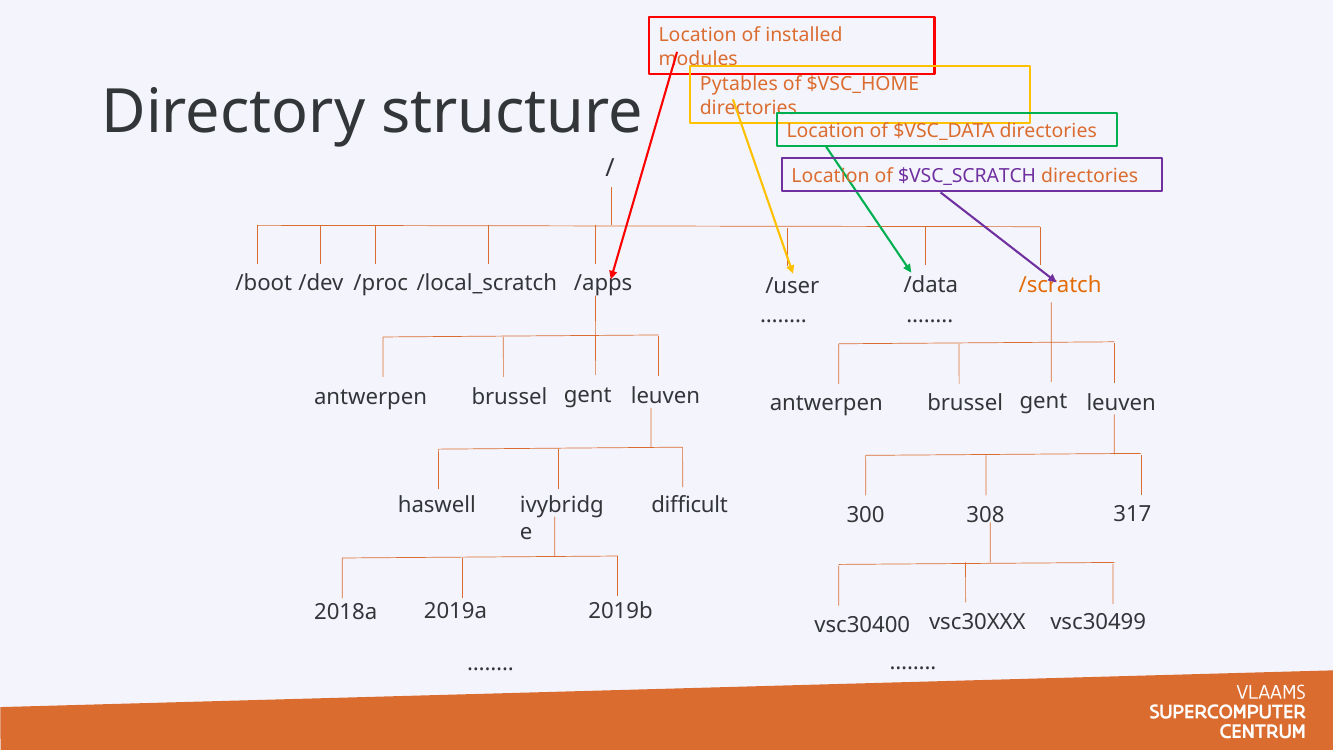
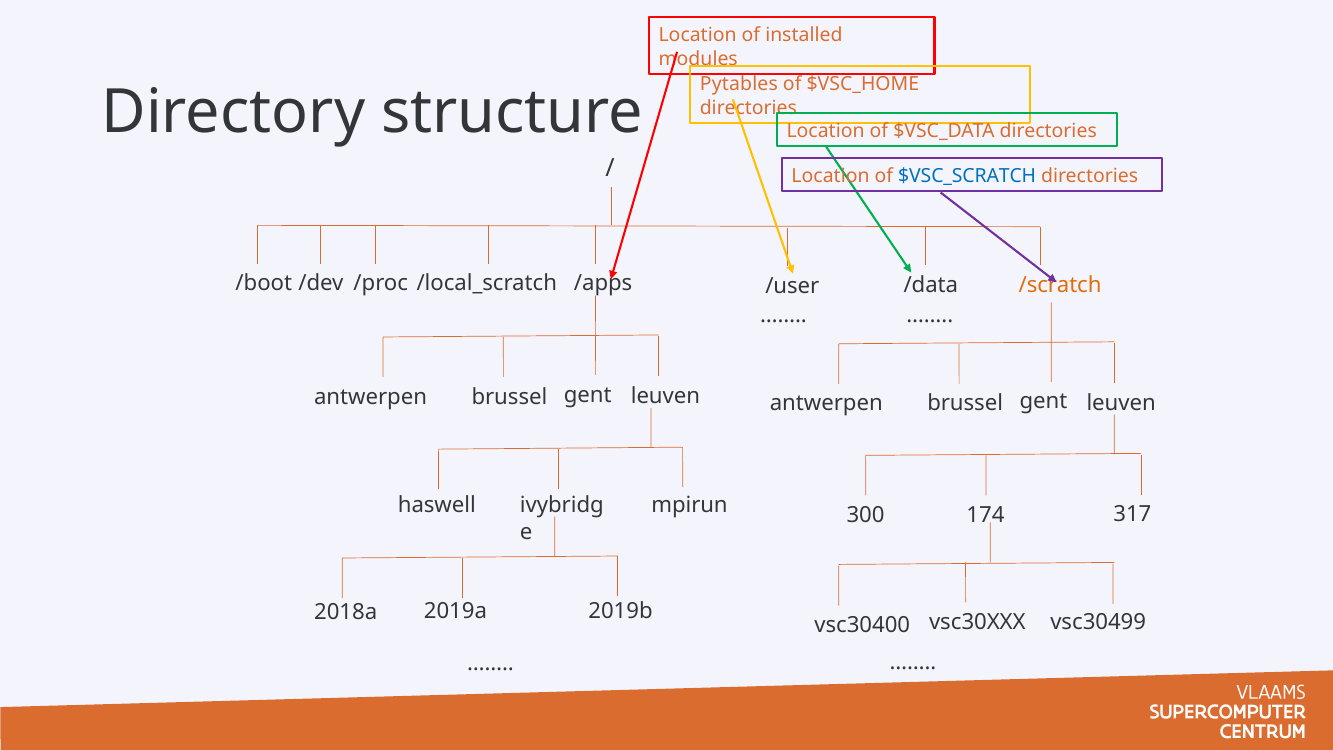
$VSC_SCRATCH colour: purple -> blue
difficult: difficult -> mpirun
308: 308 -> 174
